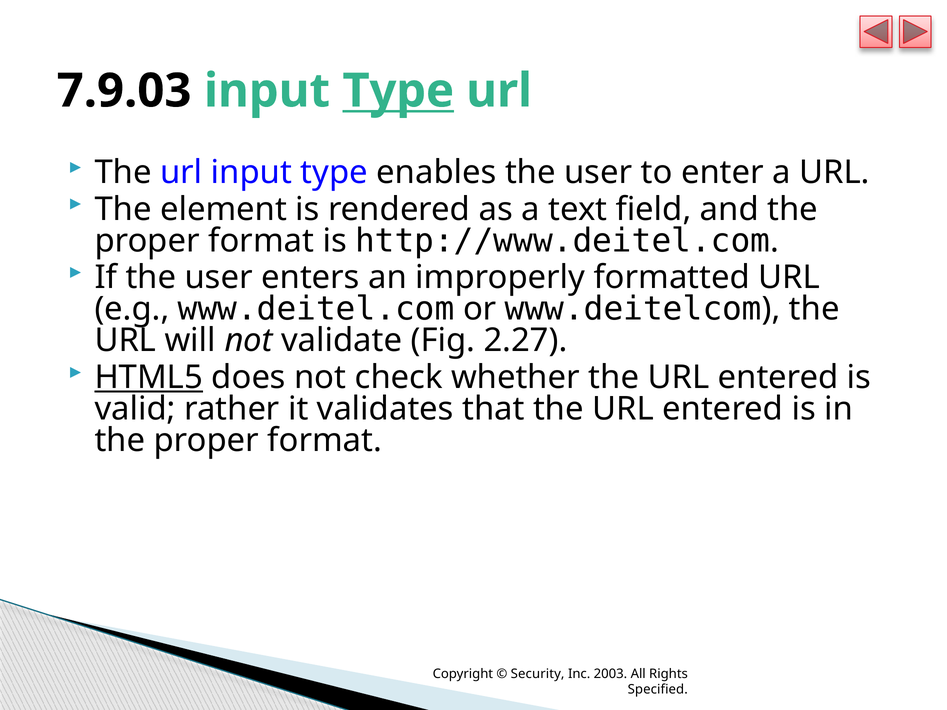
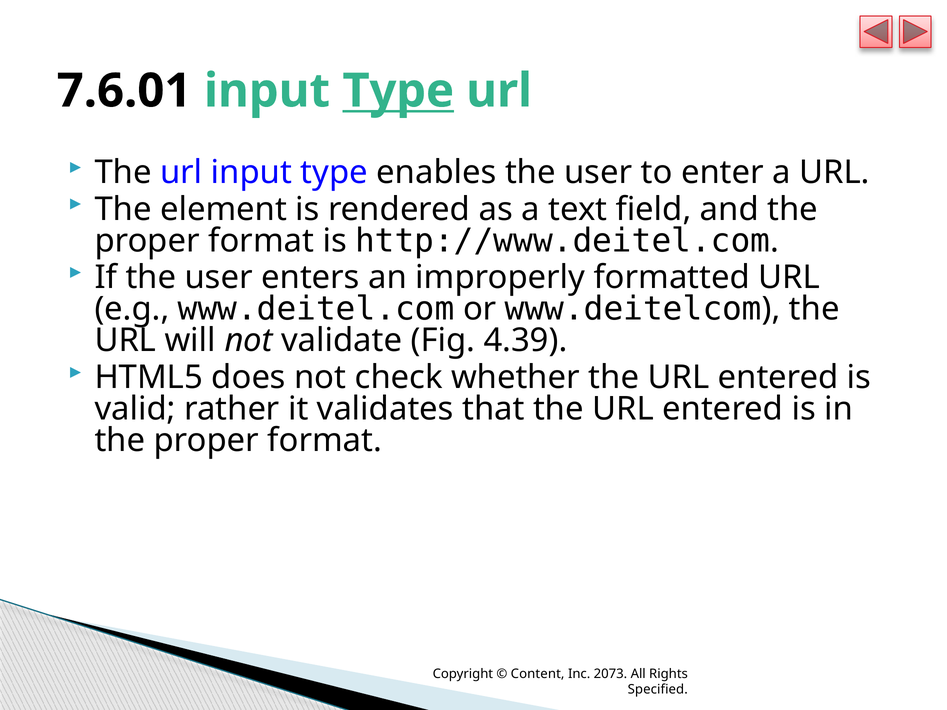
7.9.03: 7.9.03 -> 7.6.01
2.27: 2.27 -> 4.39
HTML5 underline: present -> none
Security: Security -> Content
2003: 2003 -> 2073
